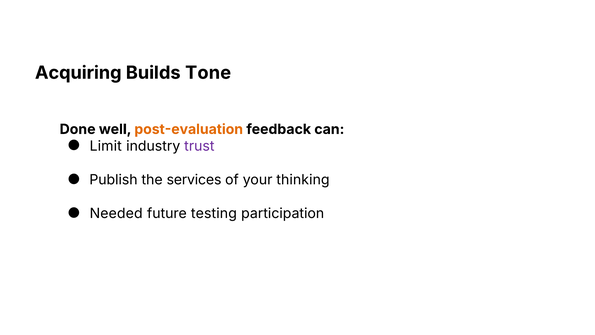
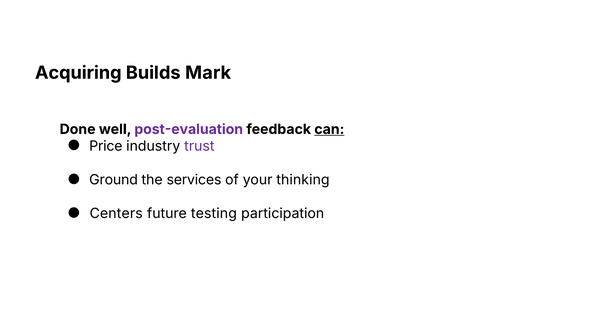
Tone: Tone -> Mark
post-evaluation colour: orange -> purple
can underline: none -> present
Limit: Limit -> Price
Publish: Publish -> Ground
Needed: Needed -> Centers
